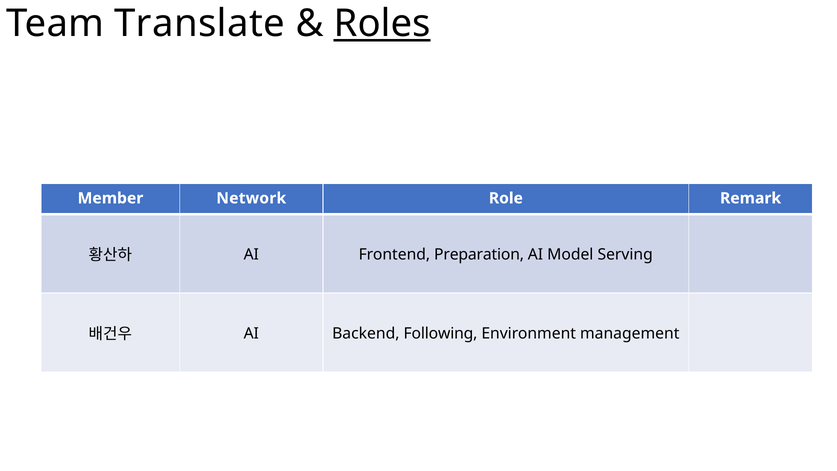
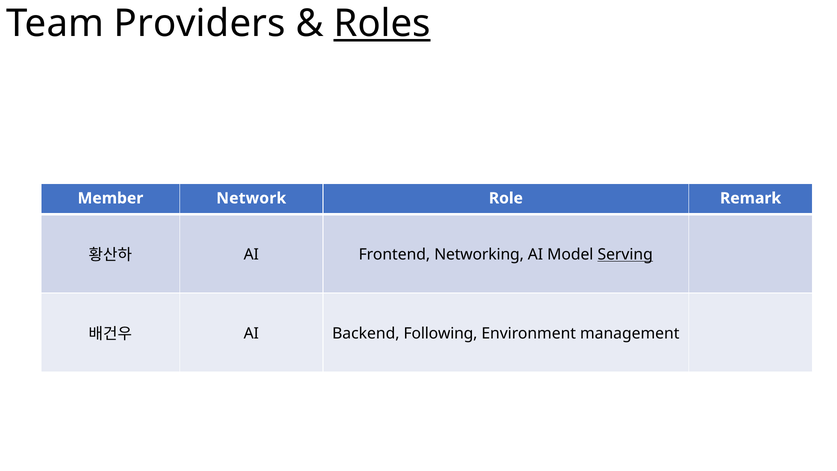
Translate: Translate -> Providers
Preparation: Preparation -> Networking
Serving underline: none -> present
